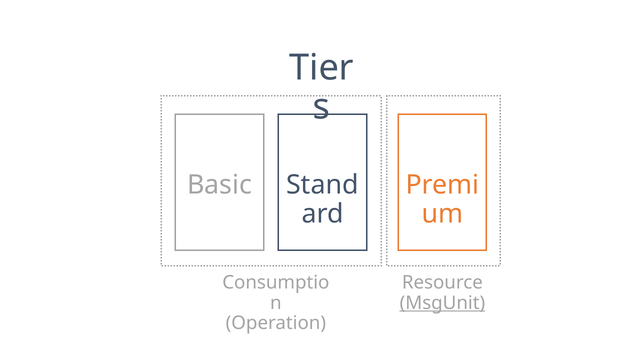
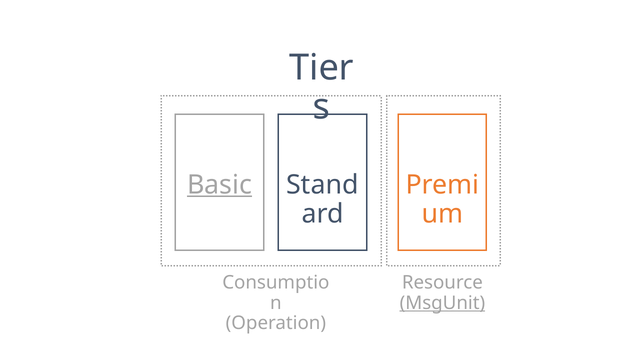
Basic underline: none -> present
